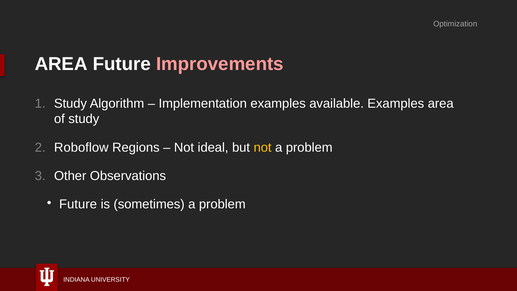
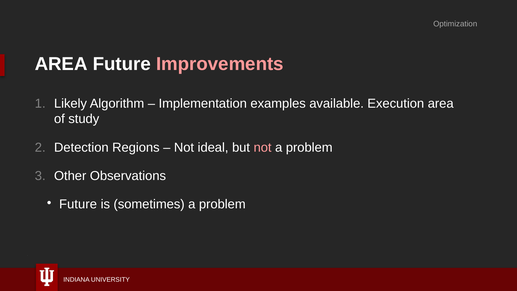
Study at (70, 103): Study -> Likely
available Examples: Examples -> Execution
Roboflow: Roboflow -> Detection
not at (263, 147) colour: yellow -> pink
